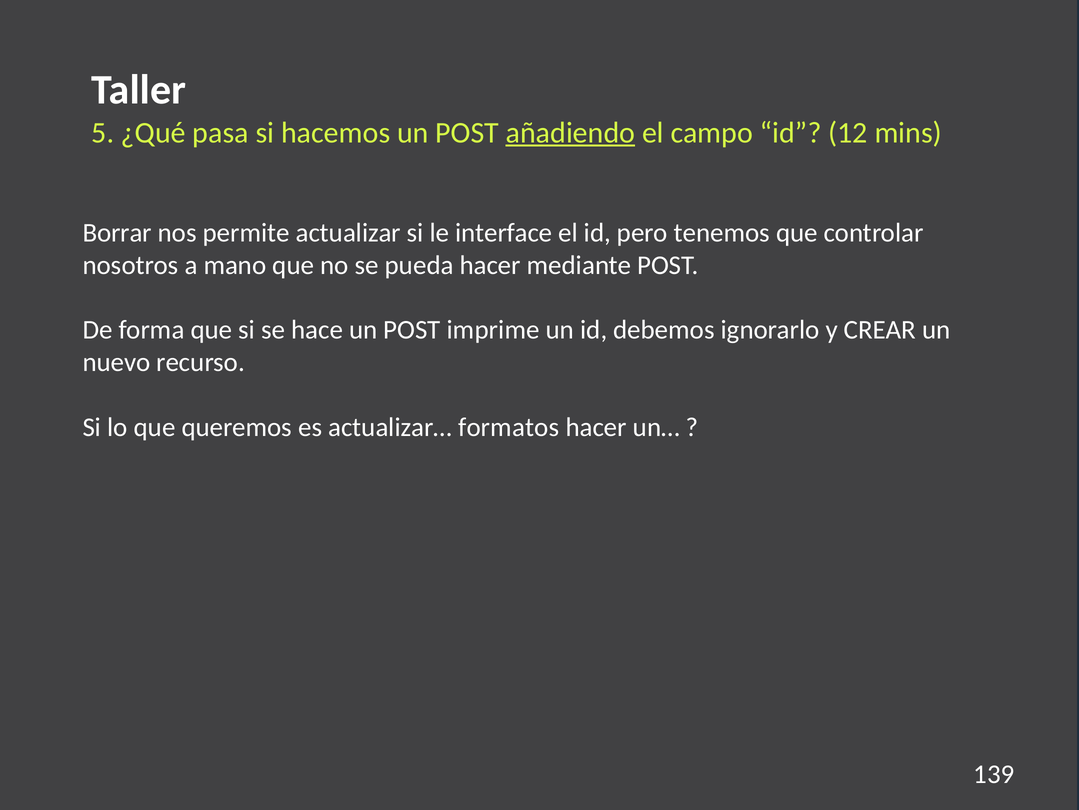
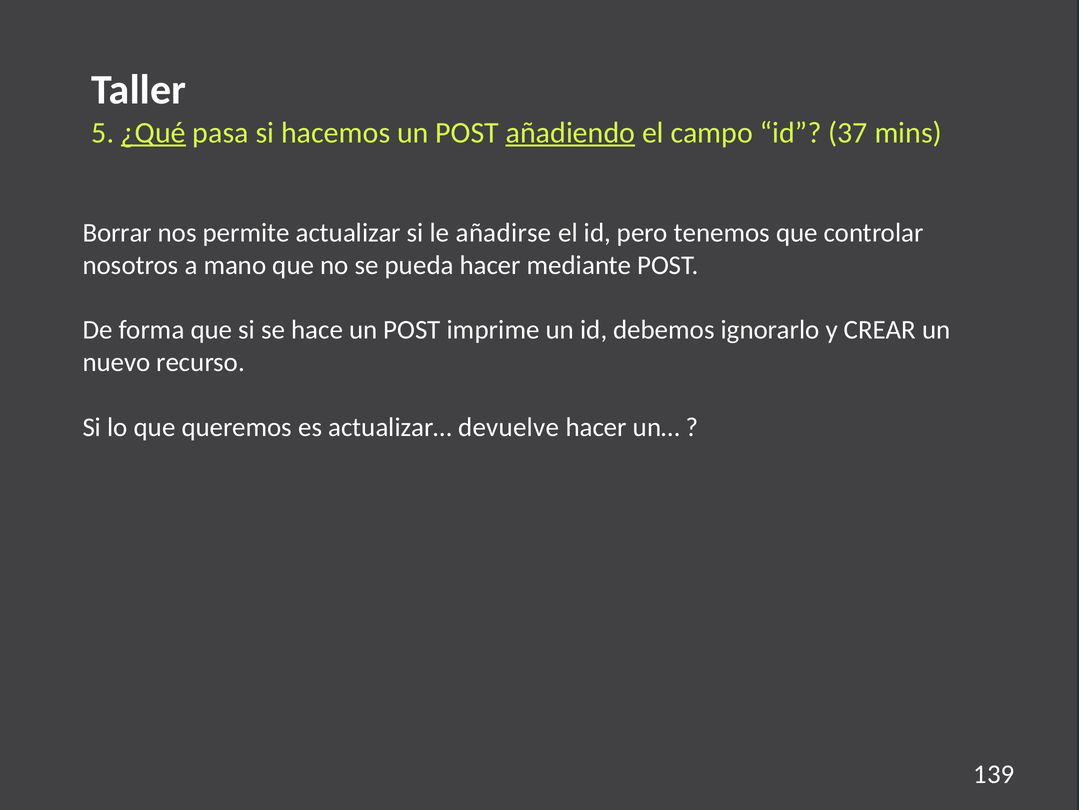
¿Qué underline: none -> present
12: 12 -> 37
interface: interface -> añadirse
formatos: formatos -> devuelve
